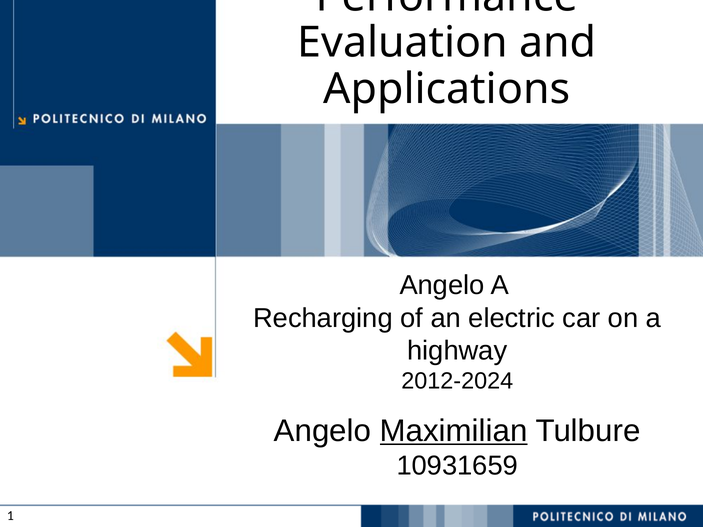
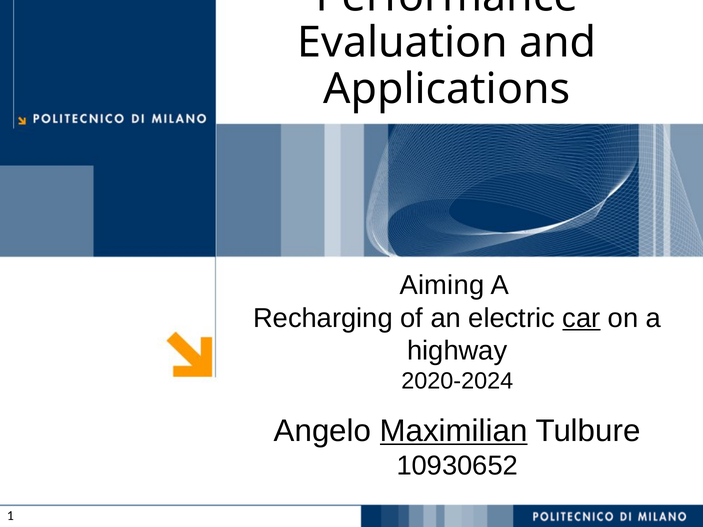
Angelo at (442, 285): Angelo -> Aiming
car underline: none -> present
2012-2024: 2012-2024 -> 2020-2024
10931659: 10931659 -> 10930652
